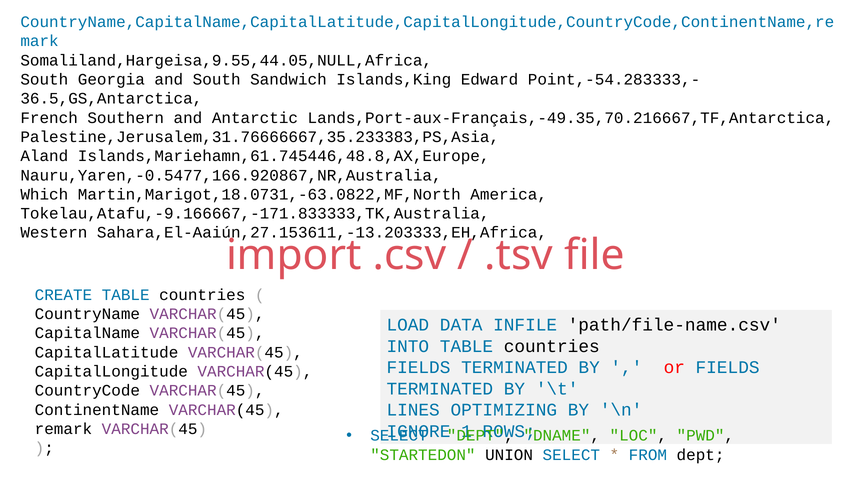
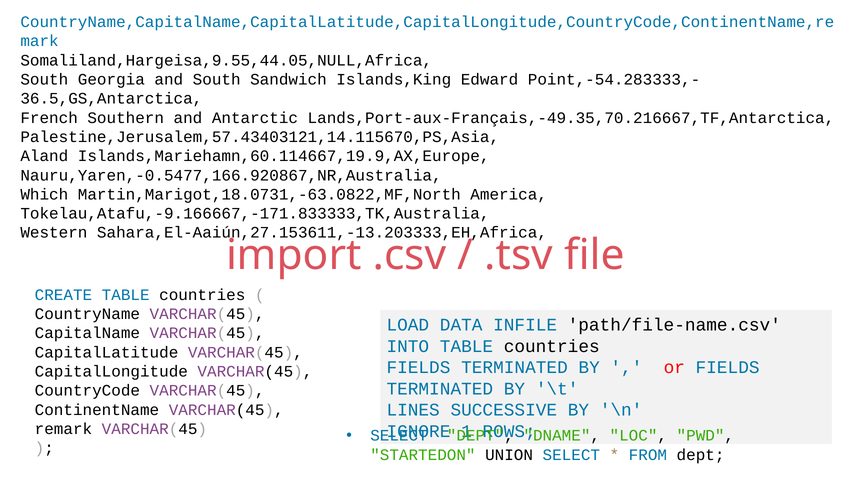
Palestine,Jerusalem,31.76666667,35.233383,PS,Asia: Palestine,Jerusalem,31.76666667,35.233383,PS,Asia -> Palestine,Jerusalem,57.43403121,14.115670,PS,Asia
Islands,Mariehamn,61.745446,48.8,AX,Europe: Islands,Mariehamn,61.745446,48.8,AX,Europe -> Islands,Mariehamn,60.114667,19.9,AX,Europe
OPTIMIZING: OPTIMIZING -> SUCCESSIVE
